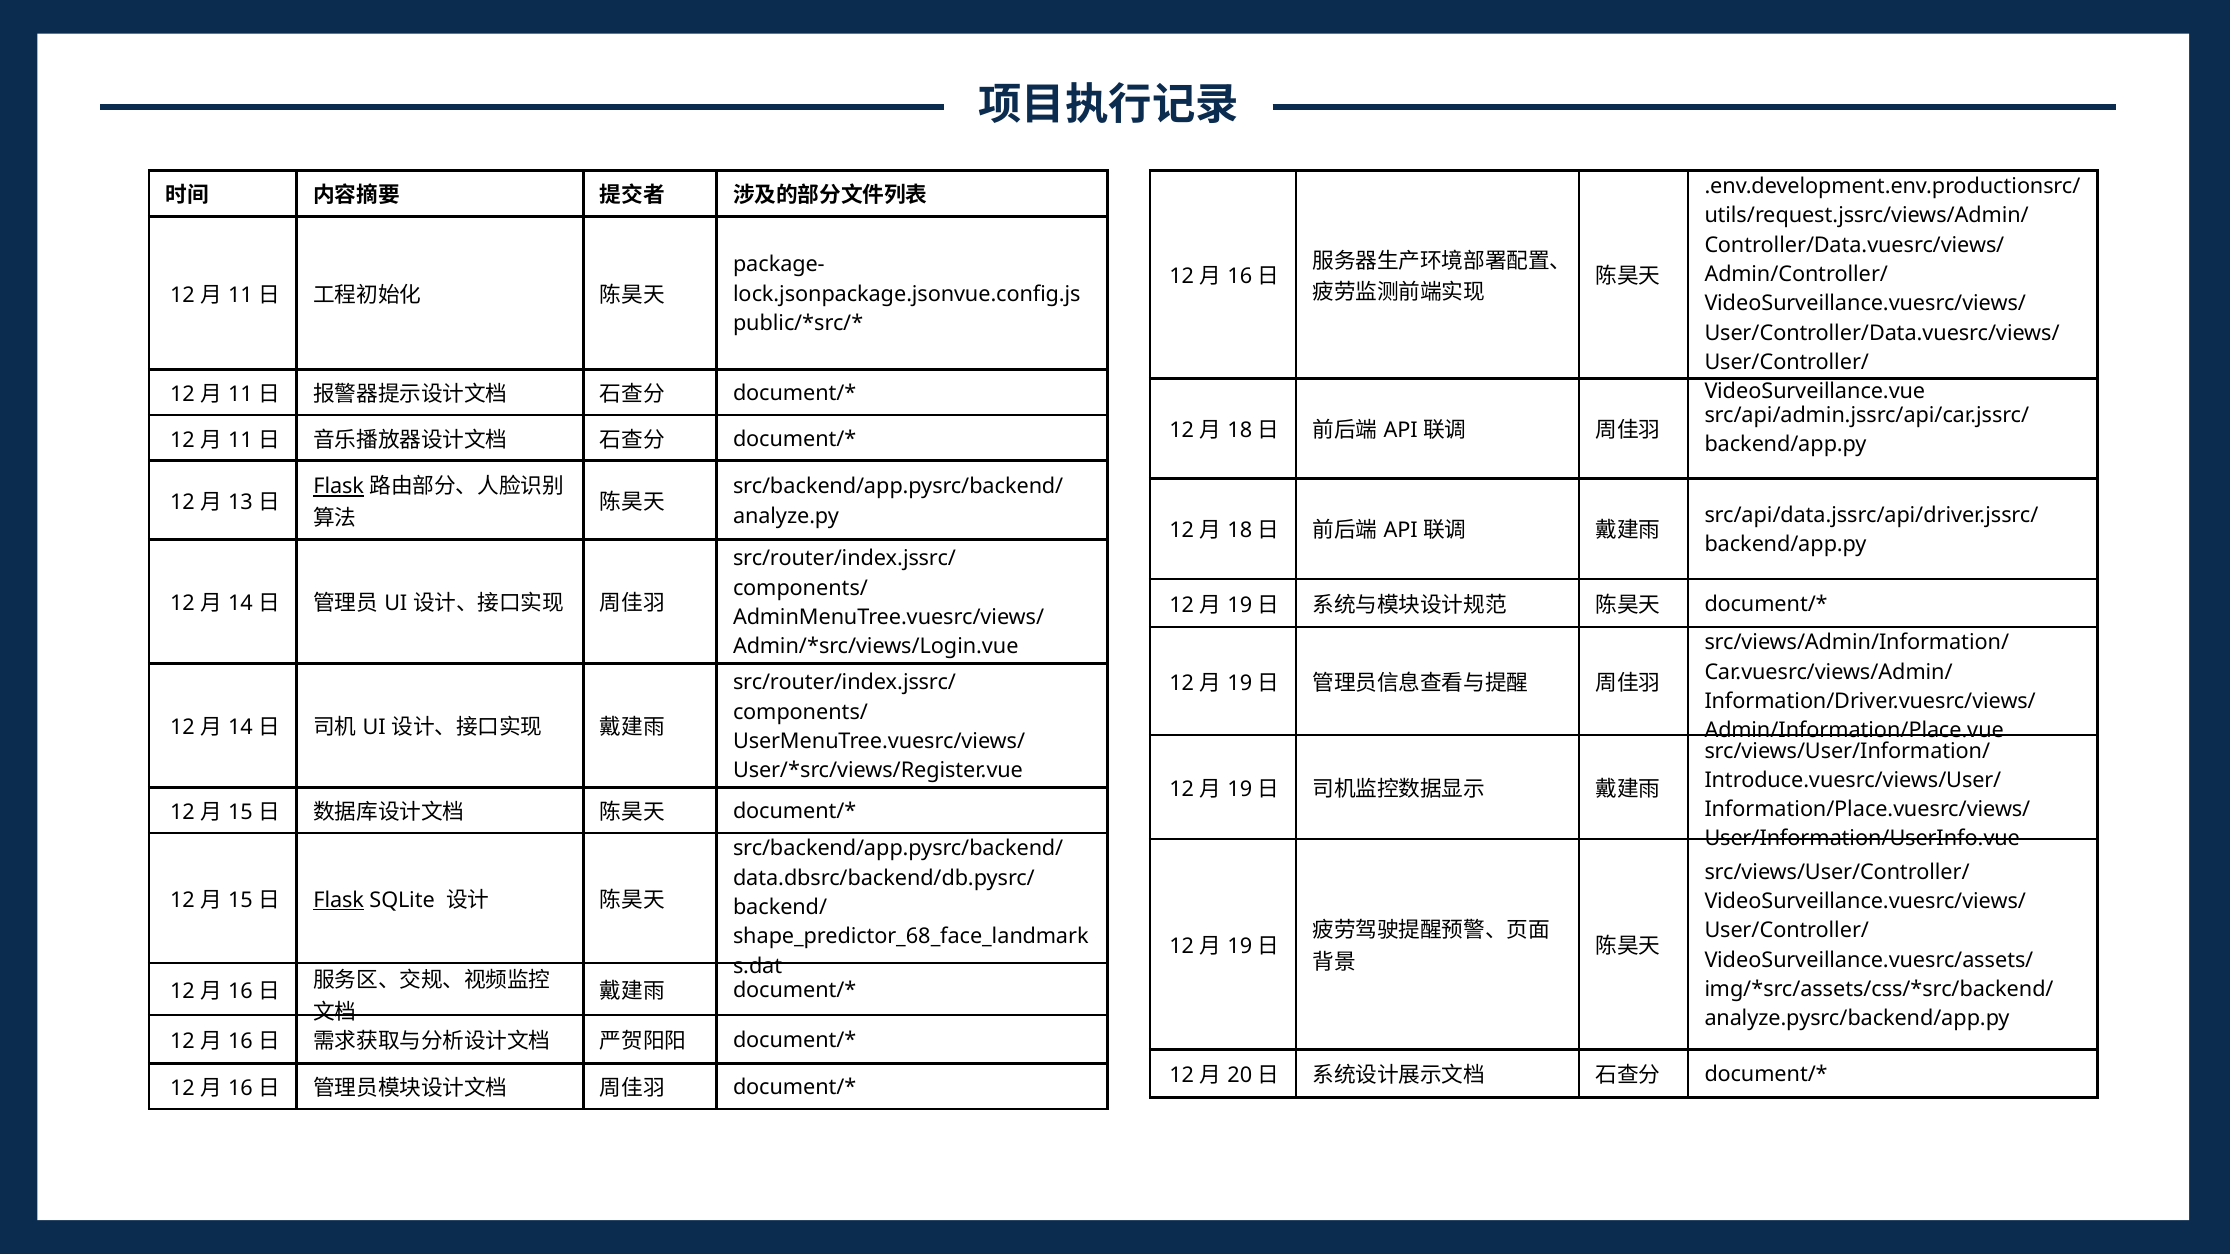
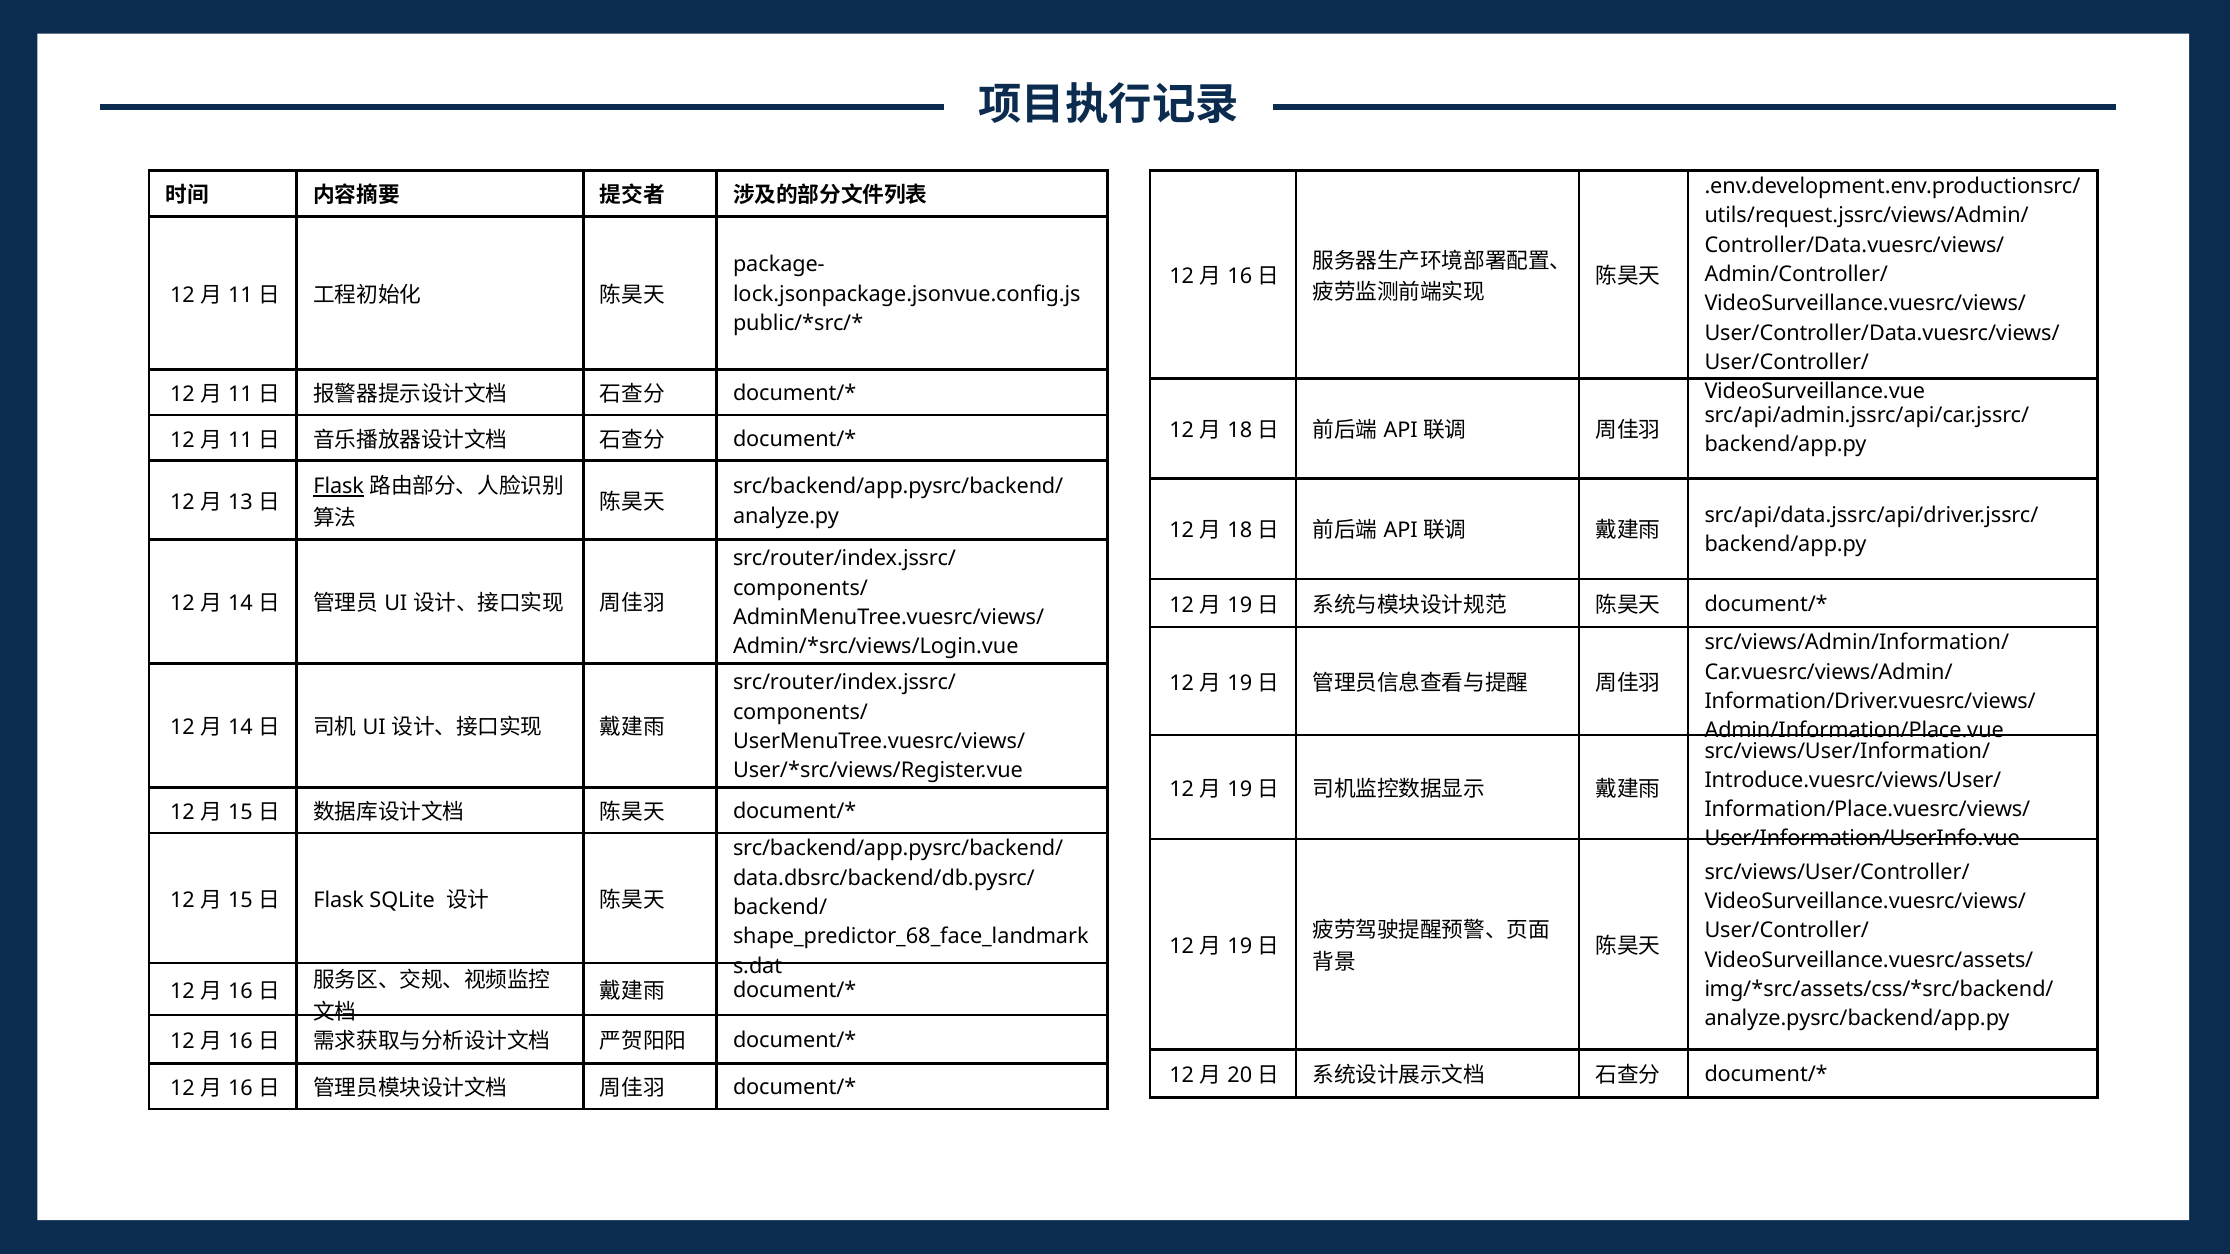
Flask at (339, 900) underline: present -> none
